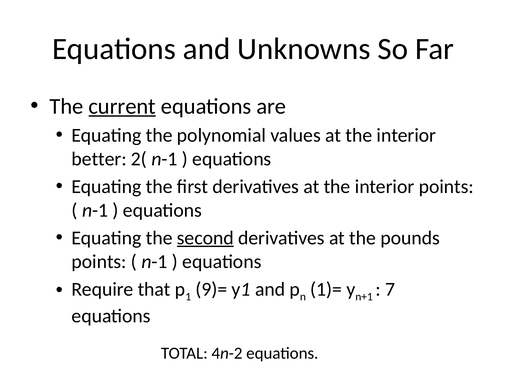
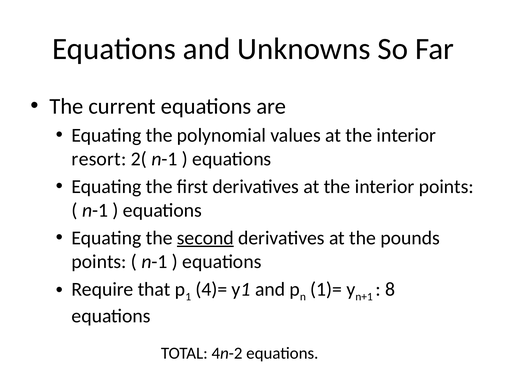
current underline: present -> none
better: better -> resort
9)=: 9)= -> 4)=
7: 7 -> 8
